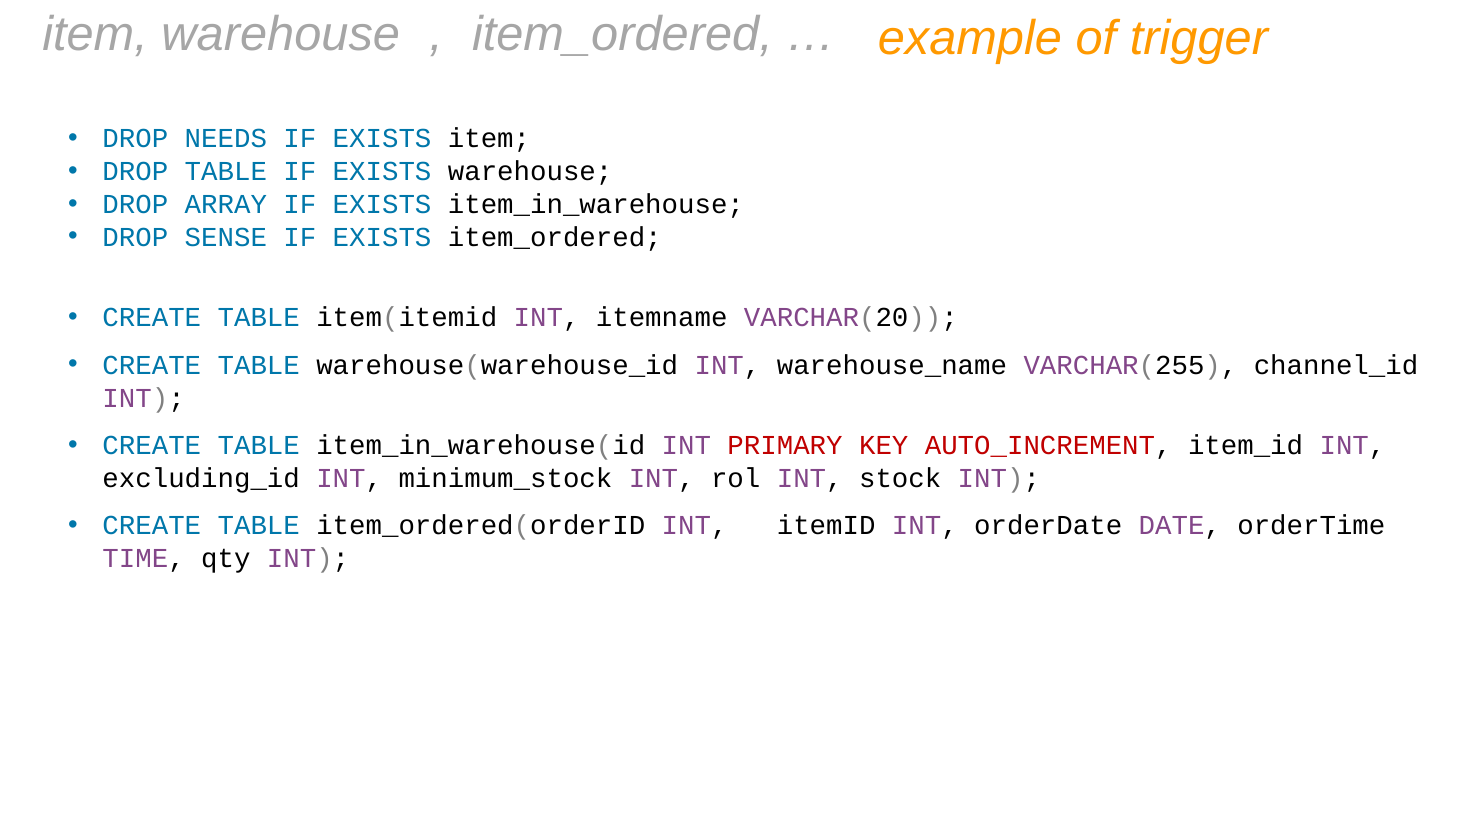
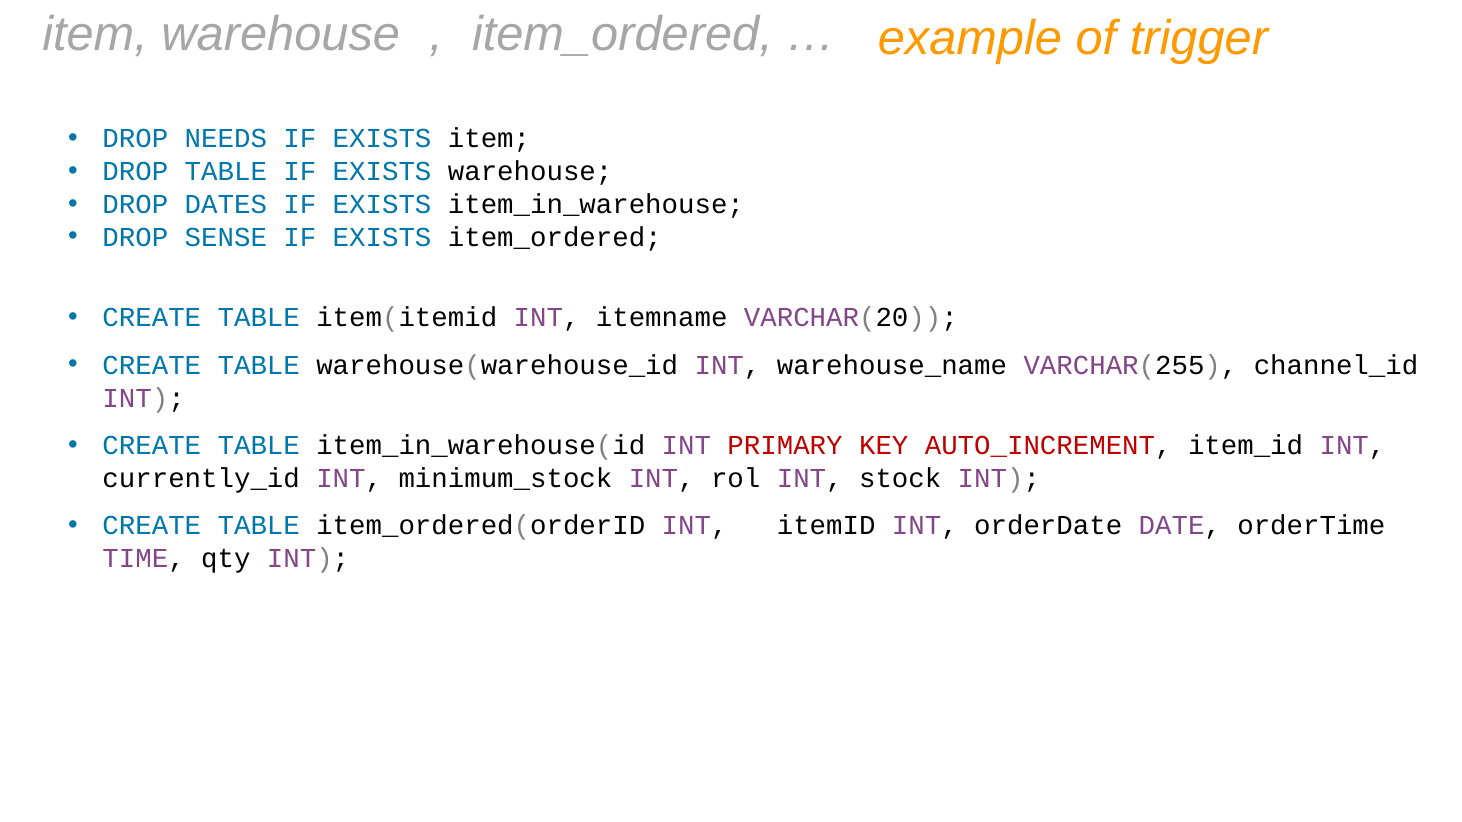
ARRAY: ARRAY -> DATES
excluding_id: excluding_id -> currently_id
